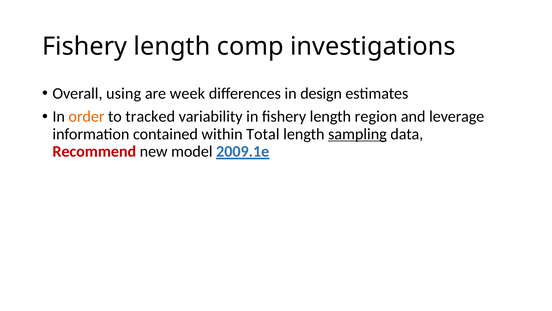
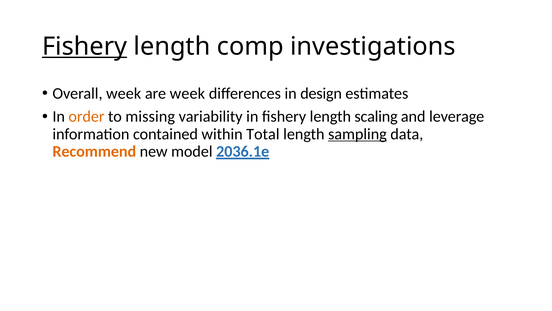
Fishery at (85, 46) underline: none -> present
Overall using: using -> week
tracked: tracked -> missing
region: region -> scaling
Recommend colour: red -> orange
2009.1e: 2009.1e -> 2036.1e
